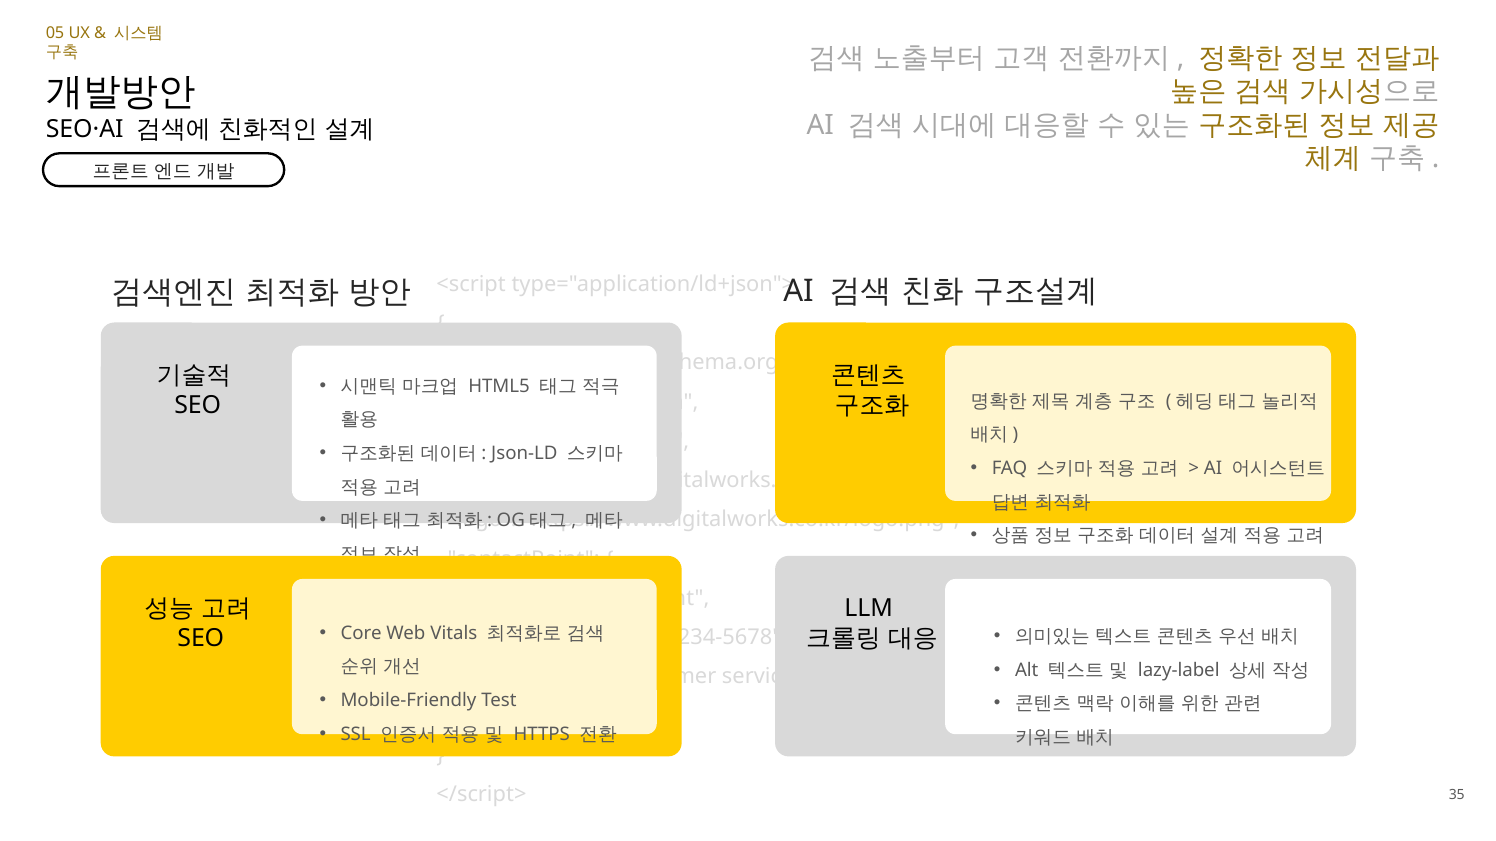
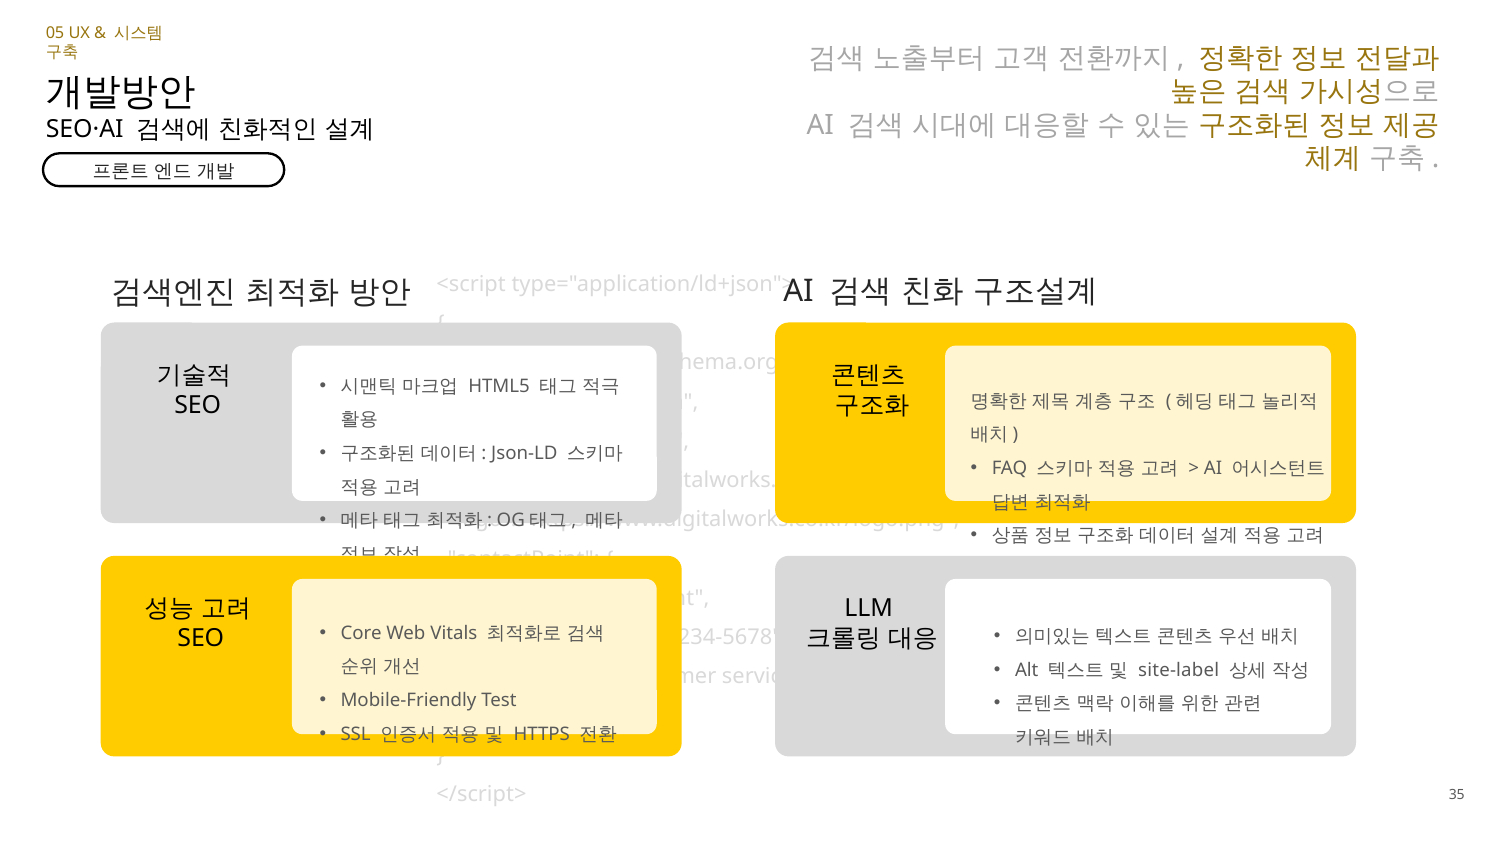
lazy-label: lazy-label -> site-label
